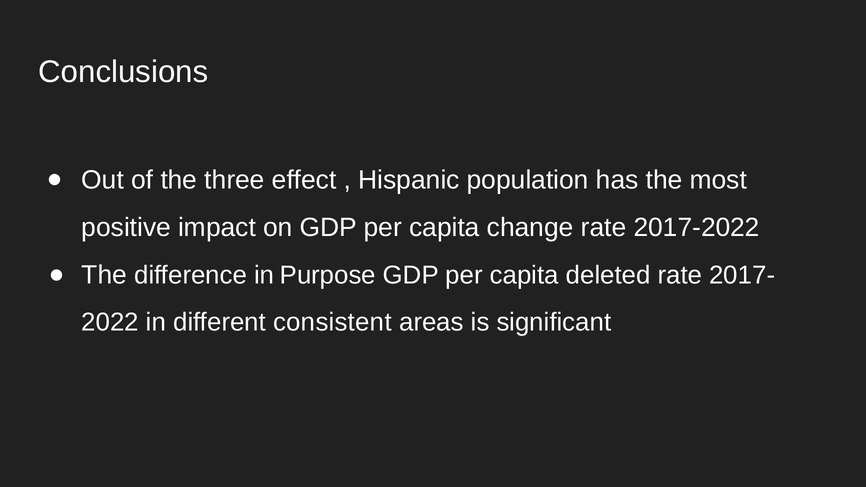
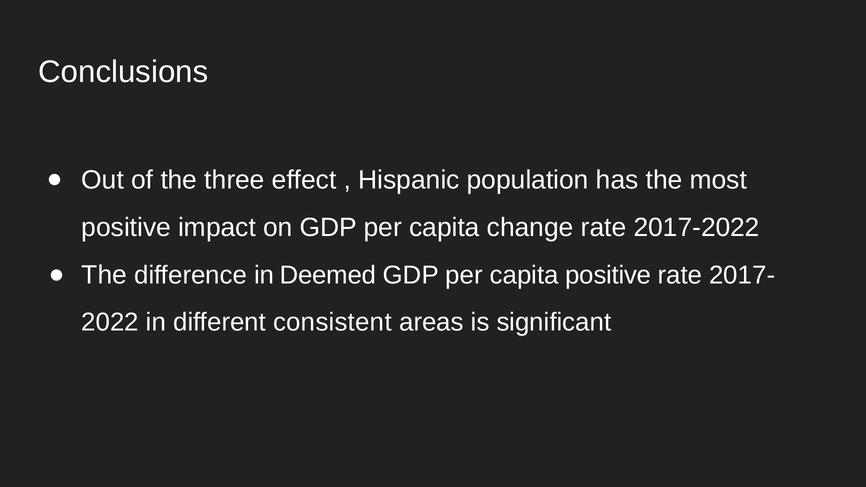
Purpose: Purpose -> Deemed
capita deleted: deleted -> positive
